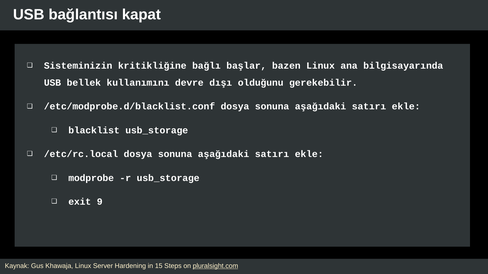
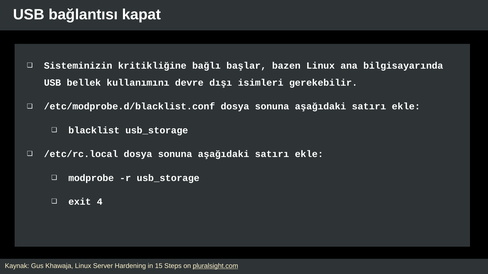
olduğunu: olduğunu -> isimleri
9: 9 -> 4
